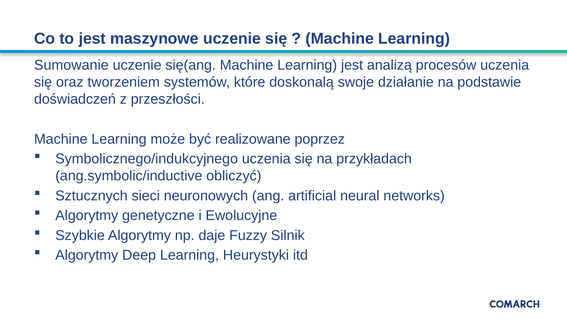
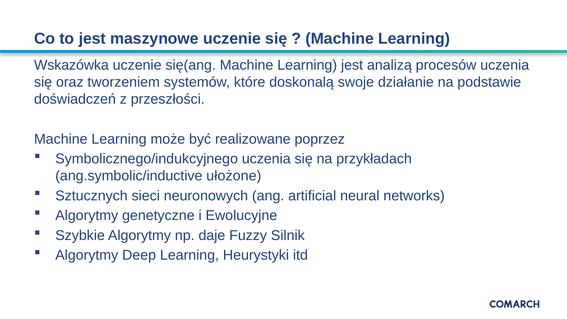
Sumowanie: Sumowanie -> Wskazówka
obliczyć: obliczyć -> ułożone
